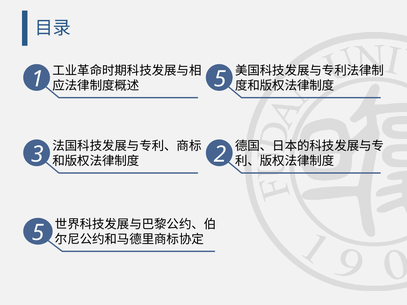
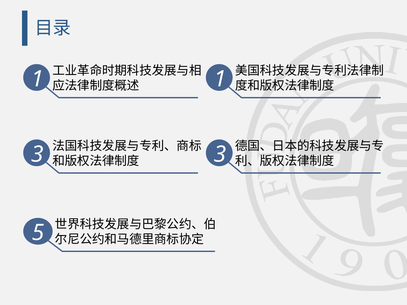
5 at (220, 79): 5 -> 1
2 at (220, 155): 2 -> 3
